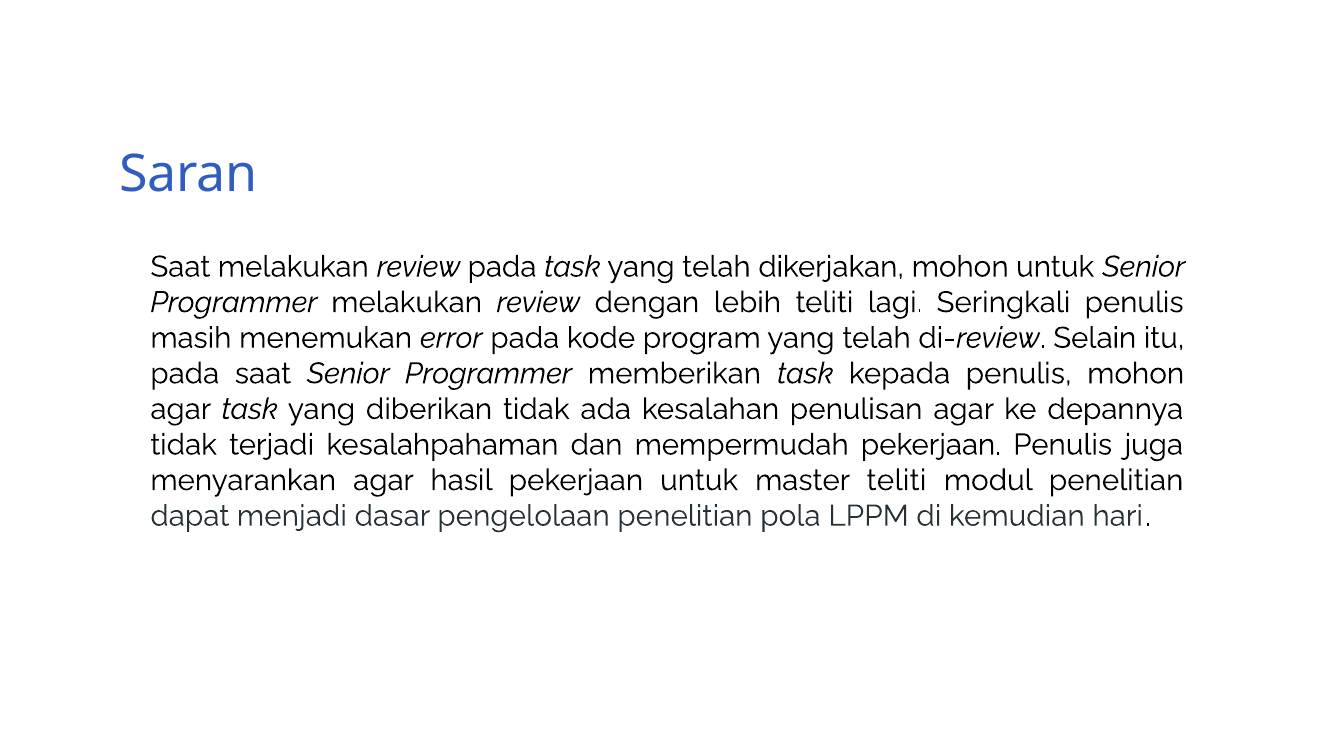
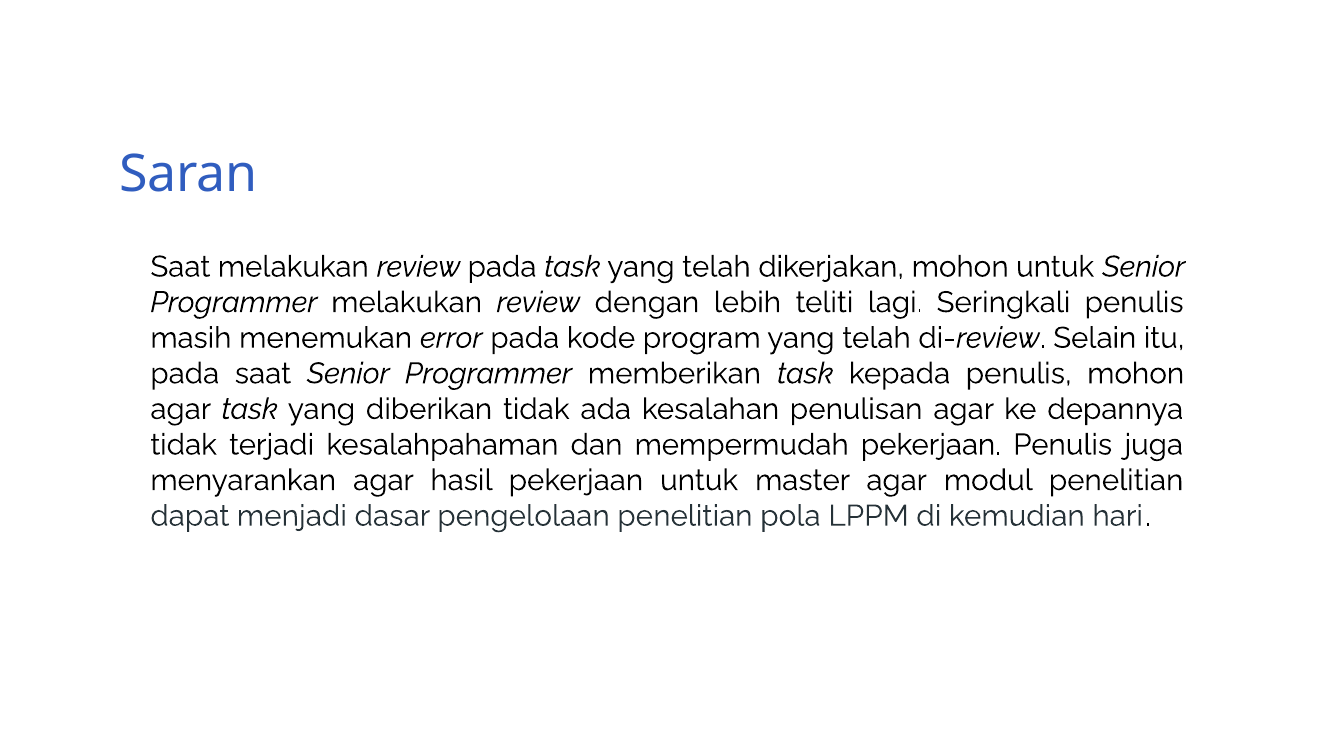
master teliti: teliti -> agar
